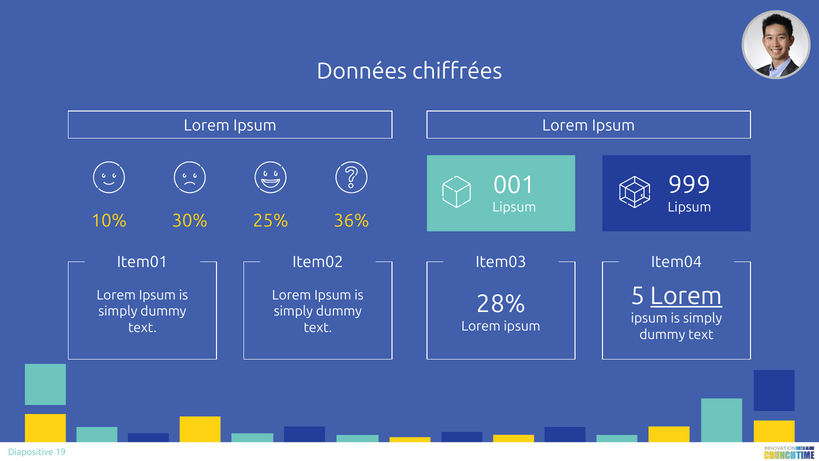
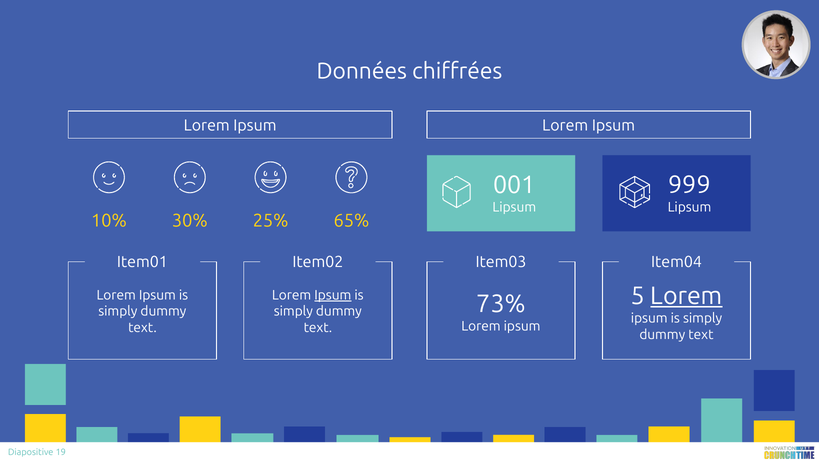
36%: 36% -> 65%
Ipsum at (333, 295) underline: none -> present
28%: 28% -> 73%
